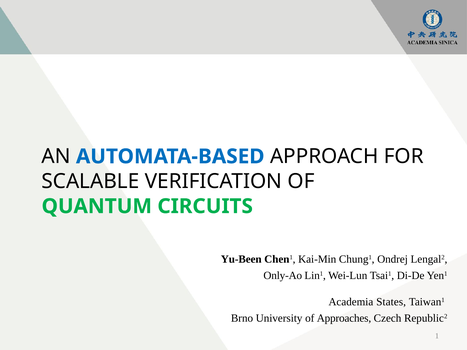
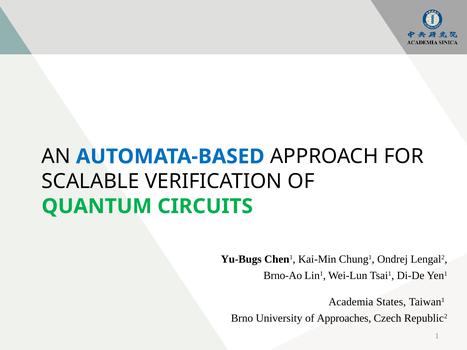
Yu-Been: Yu-Been -> Yu-Bugs
Only-Ao: Only-Ao -> Brno-Ao
